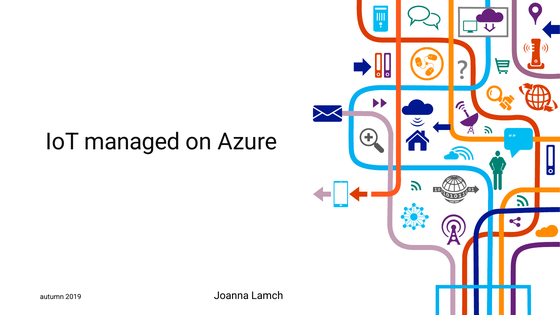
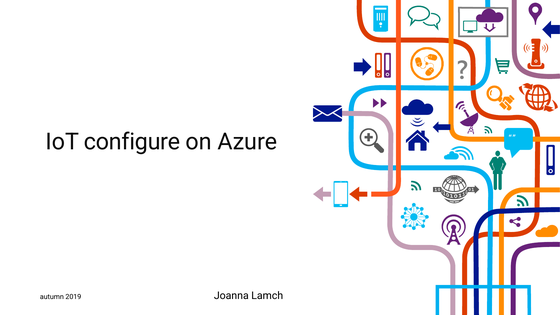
managed: managed -> configure
